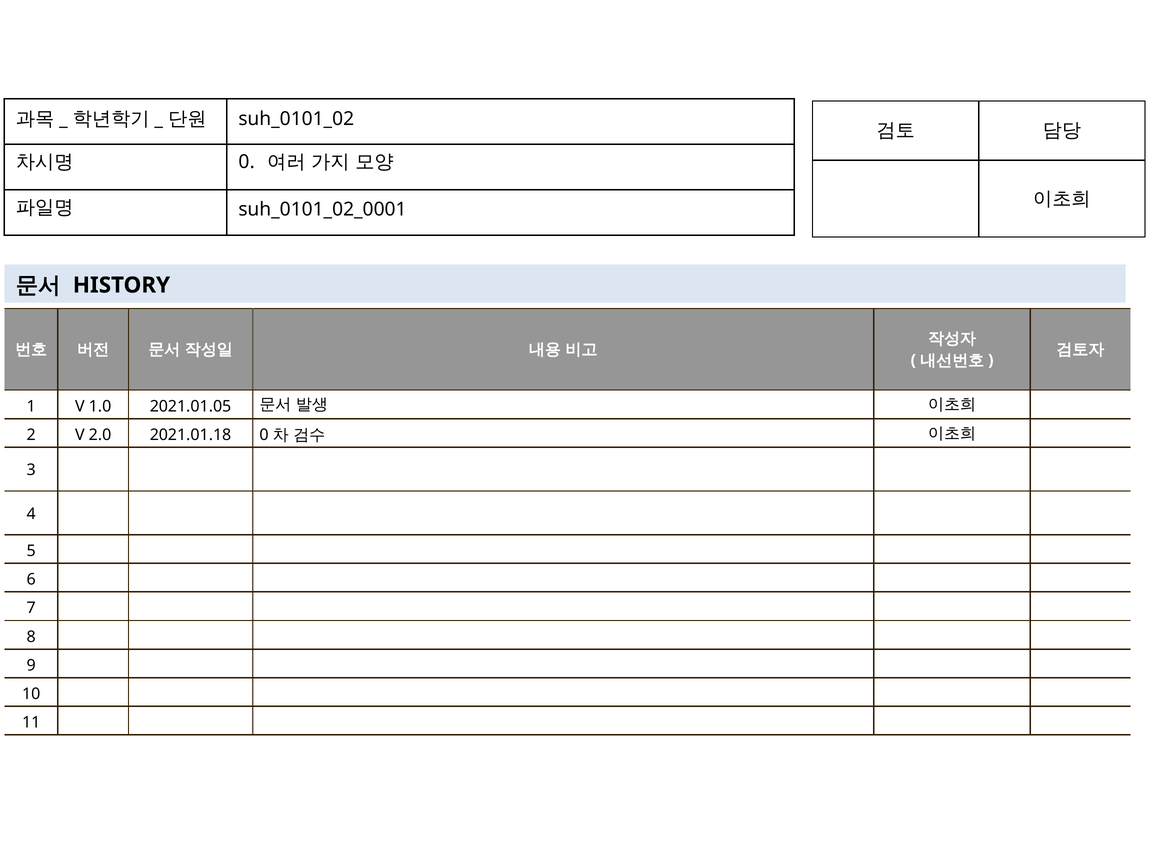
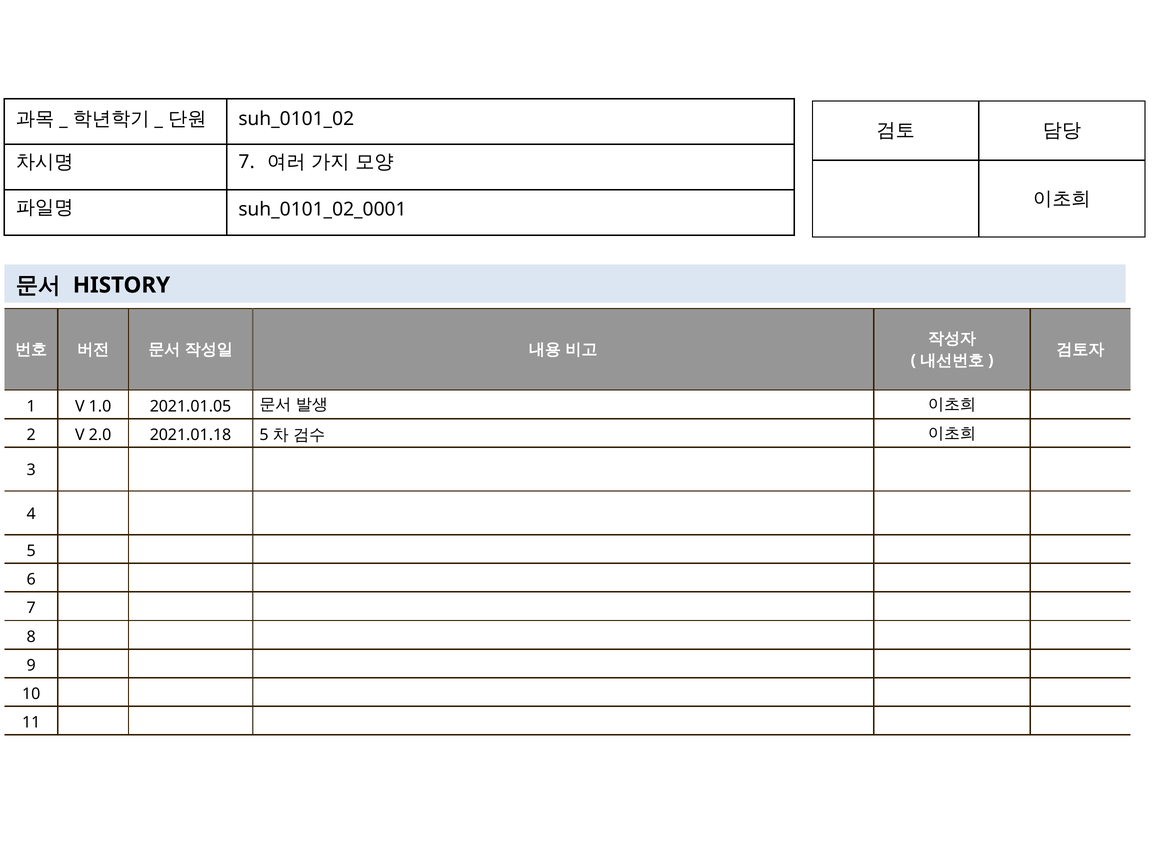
0 at (247, 162): 0 -> 7
2021.01.18 0: 0 -> 5
